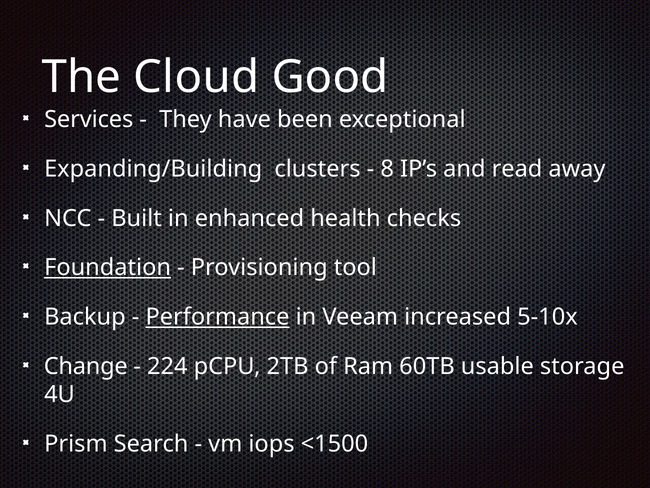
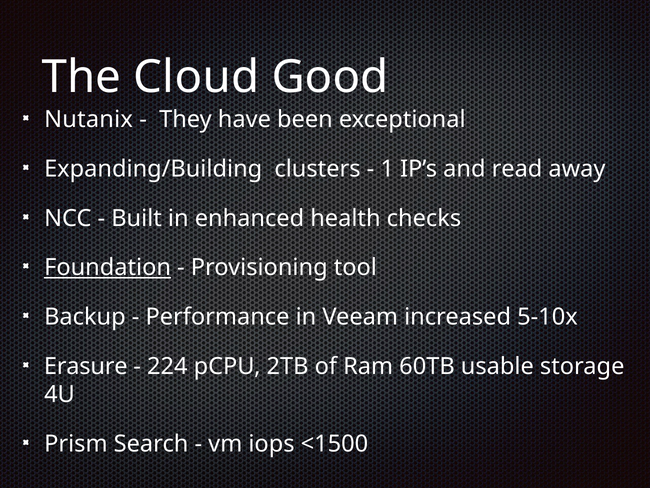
Services: Services -> Nutanix
8: 8 -> 1
Performance underline: present -> none
Change: Change -> Erasure
